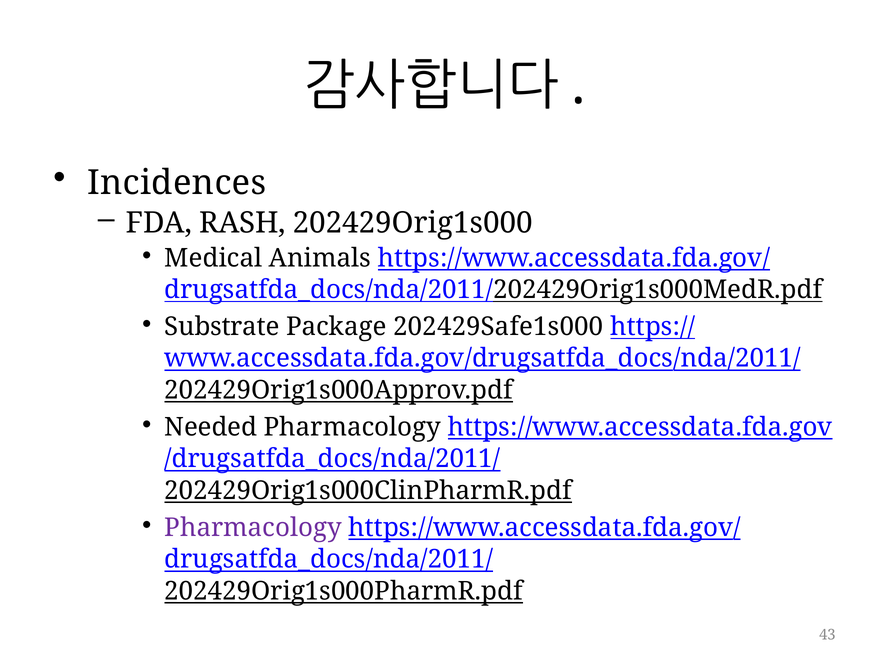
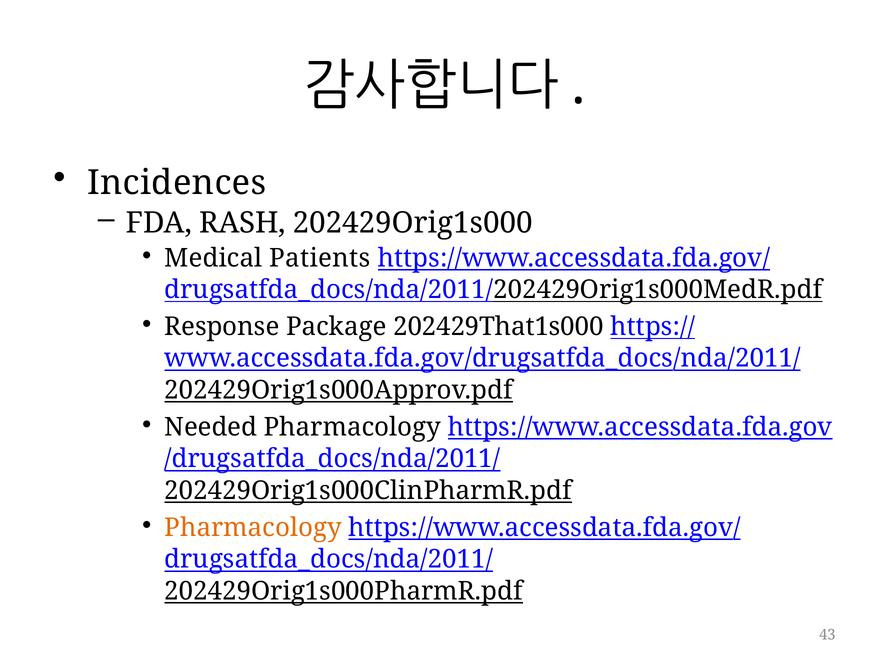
Animals: Animals -> Patients
Substrate: Substrate -> Response
202429Safe1s000: 202429Safe1s000 -> 202429That1s000
Pharmacology at (253, 528) colour: purple -> orange
